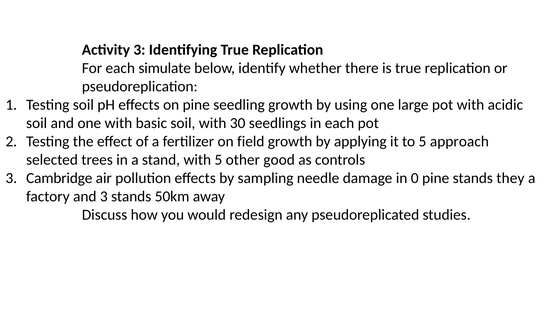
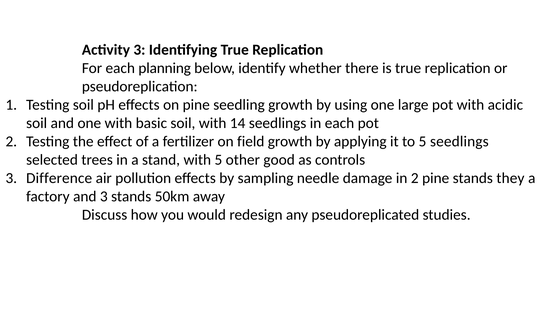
simulate: simulate -> planning
30: 30 -> 14
5 approach: approach -> seedlings
Cambridge: Cambridge -> Difference
in 0: 0 -> 2
